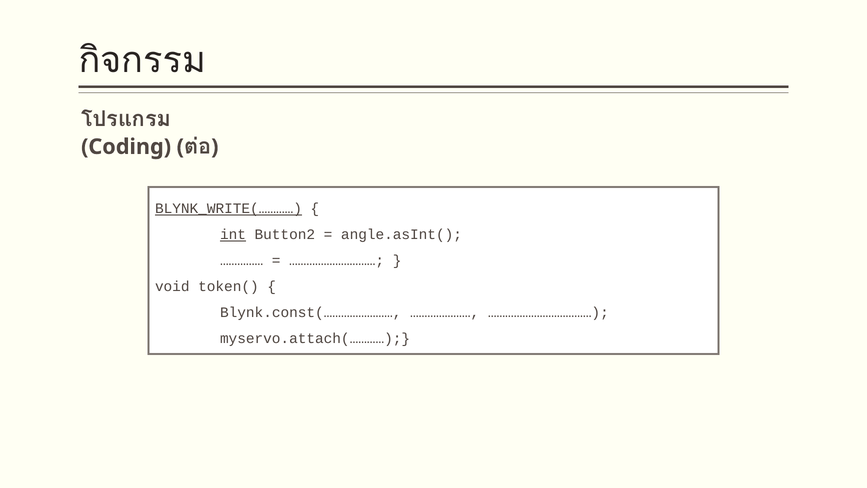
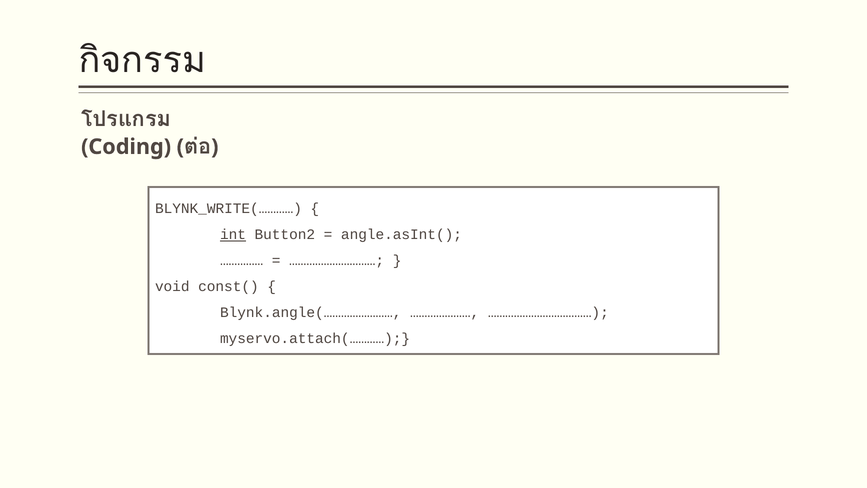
BLYNK_WRITE(………… underline: present -> none
token(: token( -> const(
Blynk.const(……………………: Blynk.const(…………………… -> Blynk.angle(……………………
